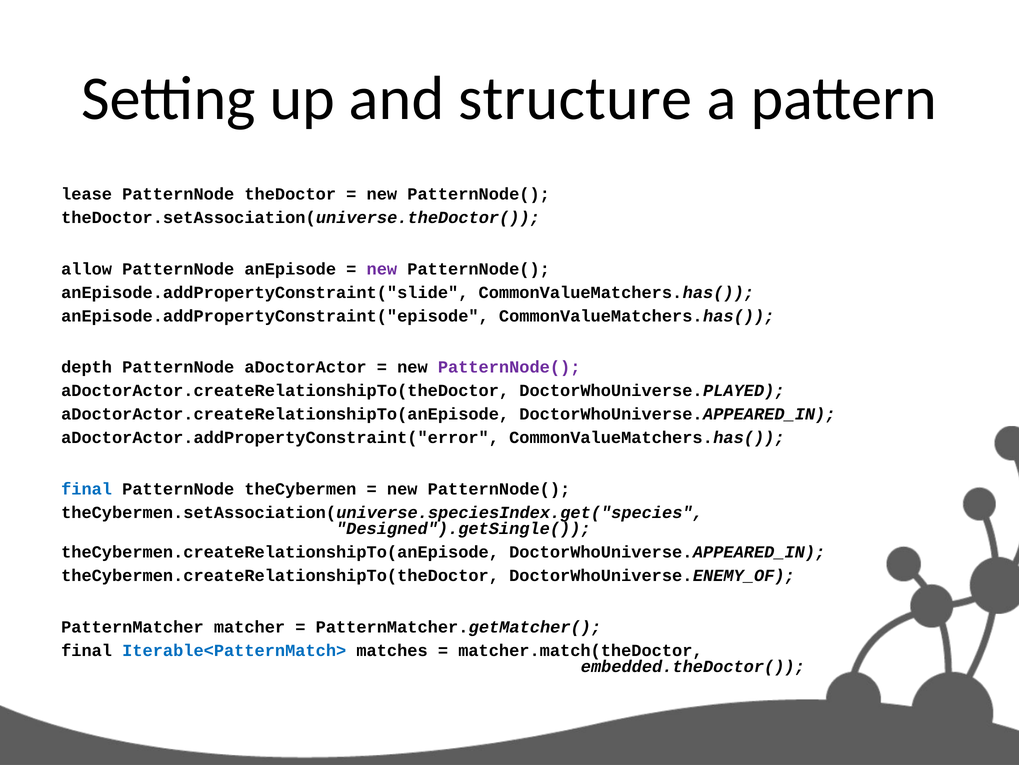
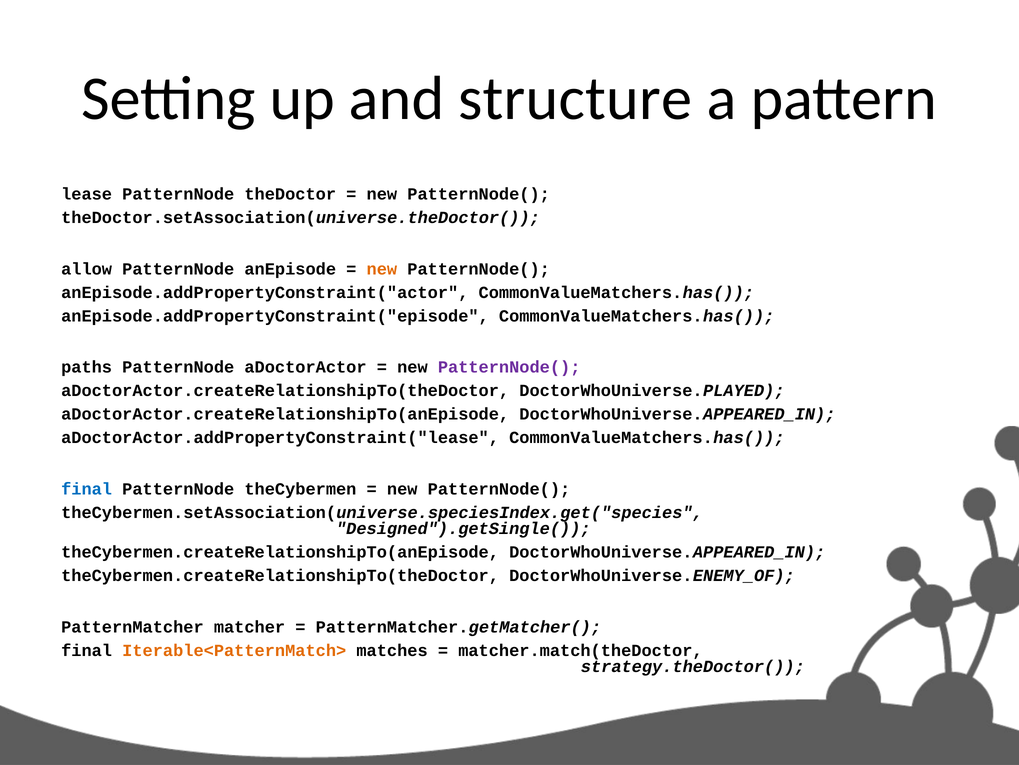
new at (382, 269) colour: purple -> orange
anEpisode.addPropertyConstraint("slide: anEpisode.addPropertyConstraint("slide -> anEpisode.addPropertyConstraint("actor
depth: depth -> paths
aDoctorActor.addPropertyConstraint("error: aDoctorActor.addPropertyConstraint("error -> aDoctorActor.addPropertyConstraint("lease
Iterable<PatternMatch> colour: blue -> orange
embedded.theDoctor(: embedded.theDoctor( -> strategy.theDoctor(
